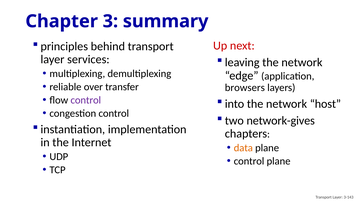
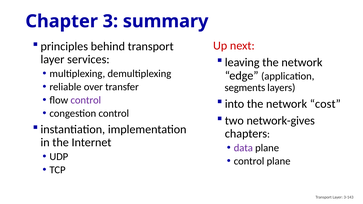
browsers: browsers -> segments
host: host -> cost
data colour: orange -> purple
